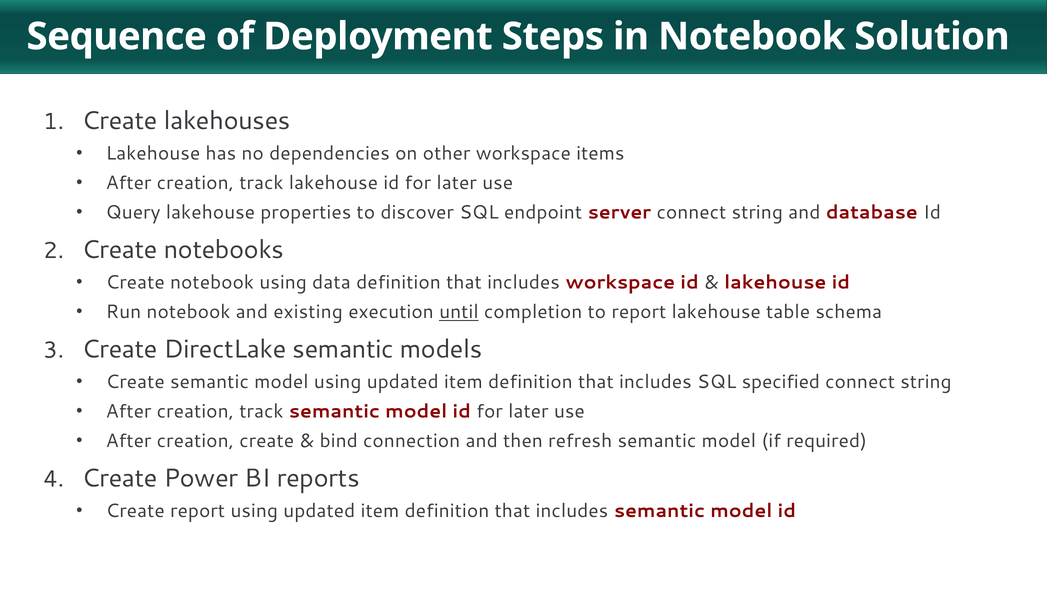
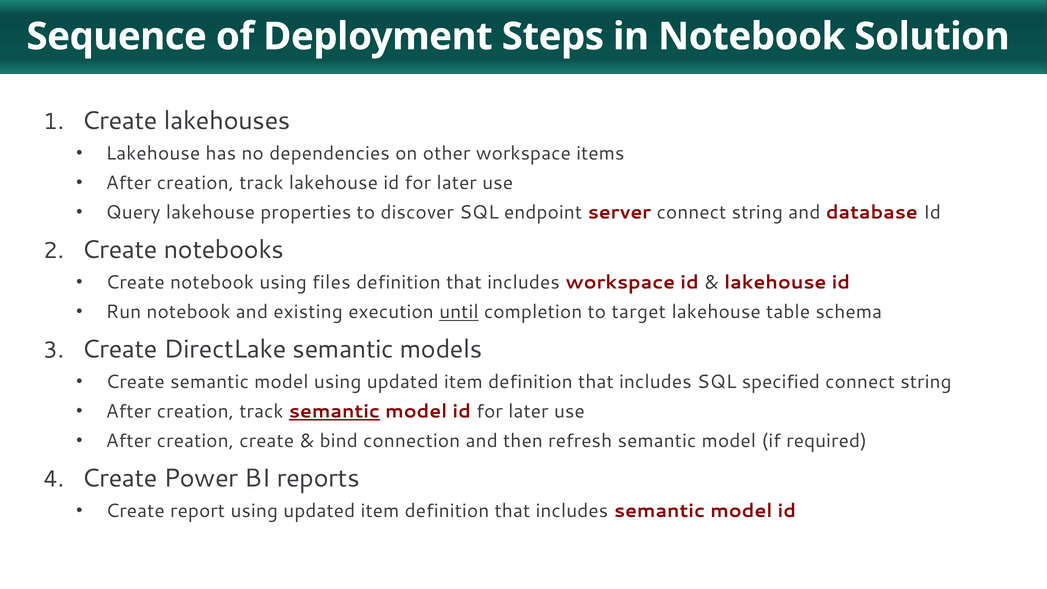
data: data -> files
to report: report -> target
semantic at (334, 411) underline: none -> present
